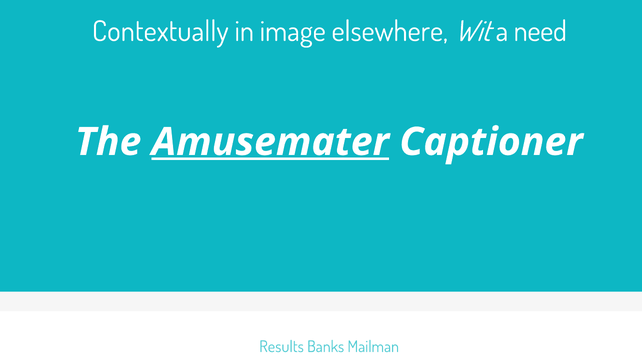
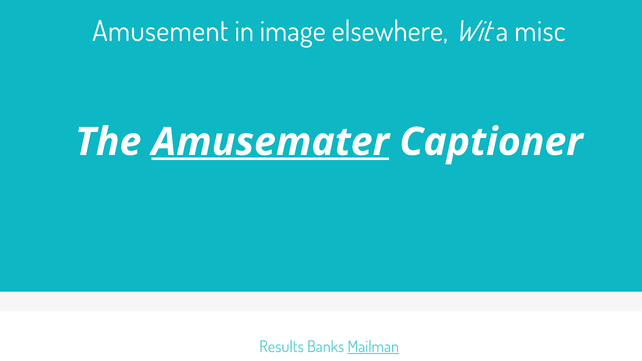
Contextually: Contextually -> Amusement
need: need -> misc
Mailman underline: none -> present
